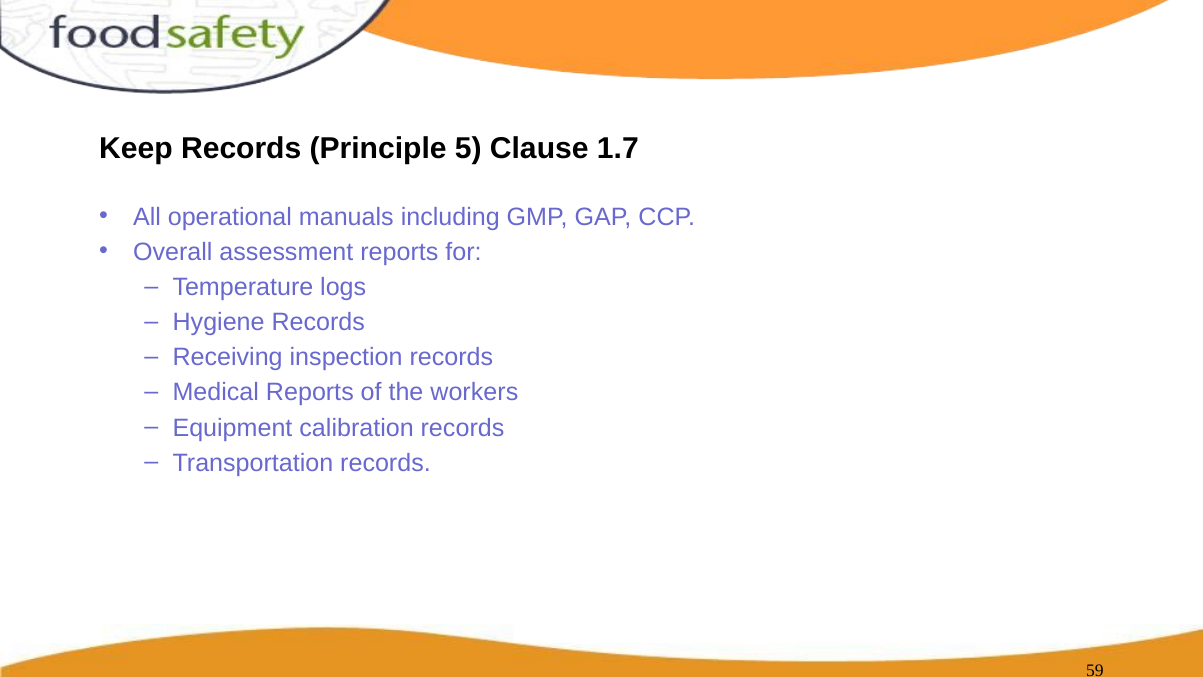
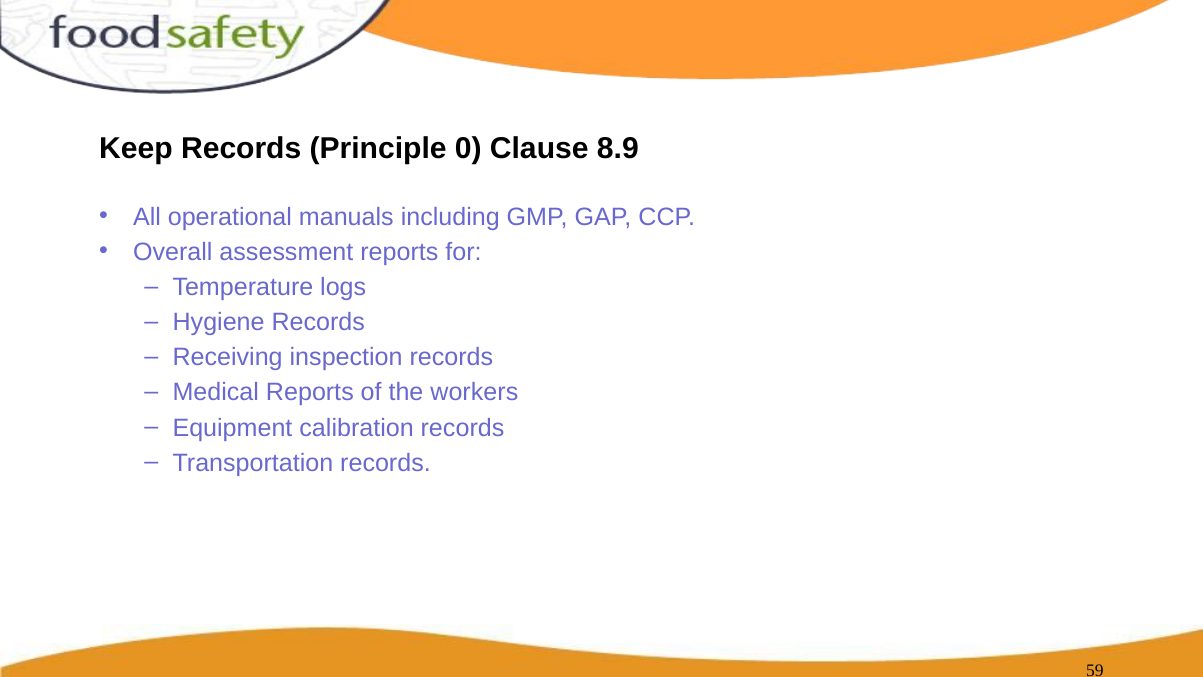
5: 5 -> 0
1.7: 1.7 -> 8.9
